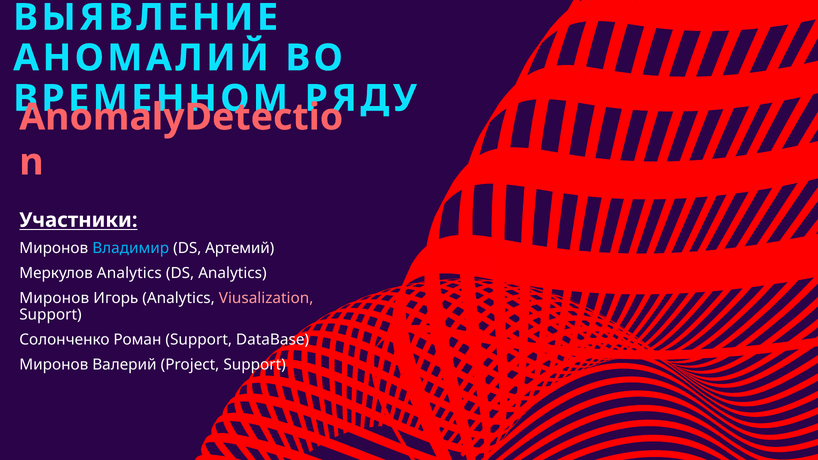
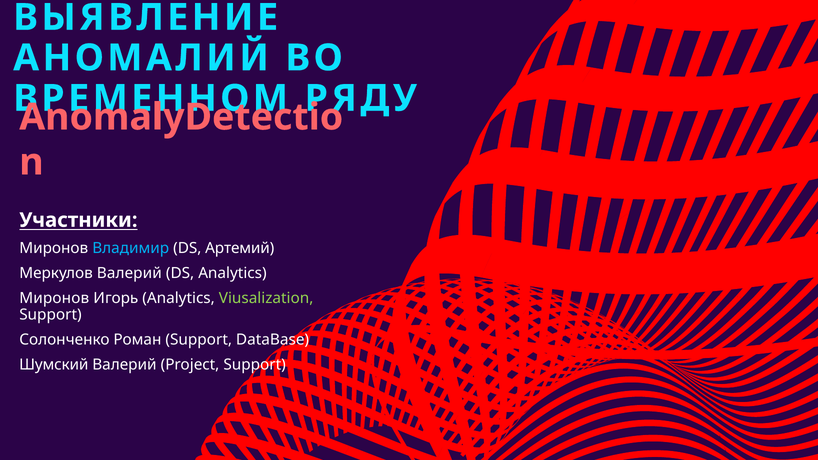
Меркулов Analytics: Analytics -> Валерий
Viusalization colour: pink -> light green
Миронов at (54, 365): Миронов -> Шумский
